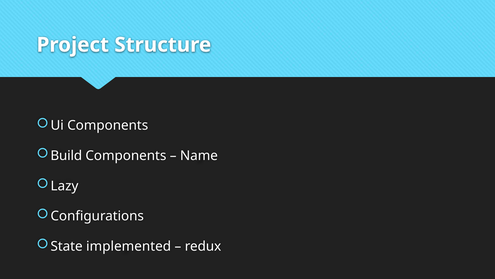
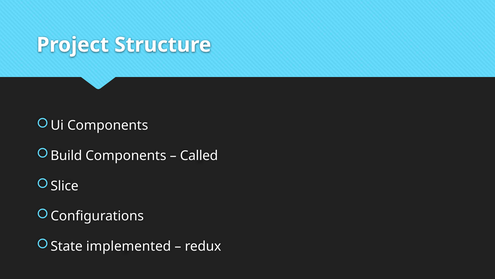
Name: Name -> Called
Lazy: Lazy -> Slice
